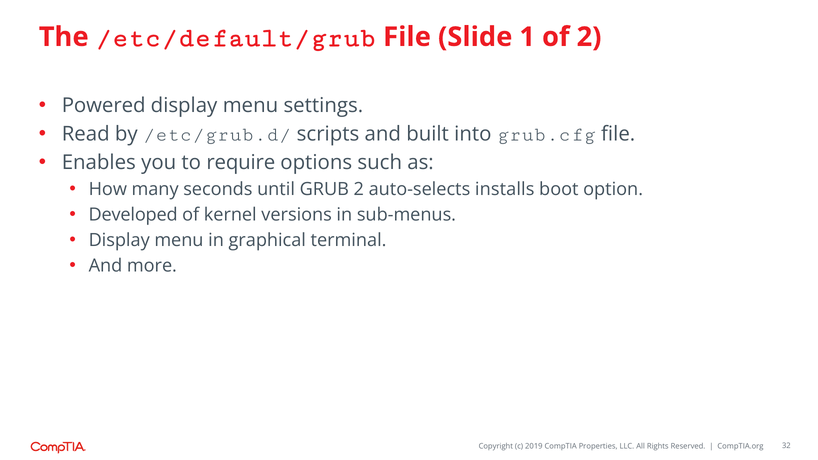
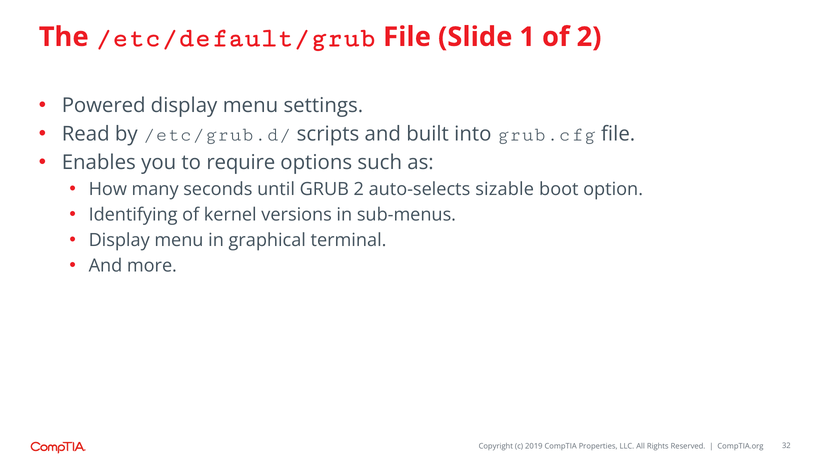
installs: installs -> sizable
Developed: Developed -> Identifying
